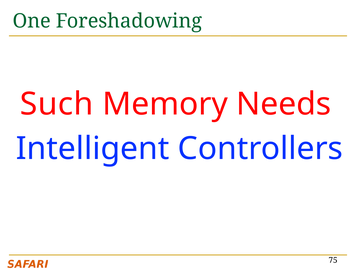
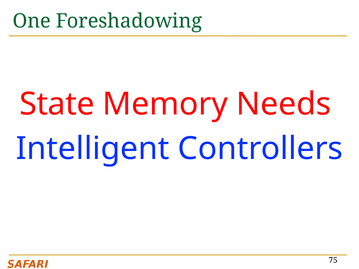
Such: Such -> State
